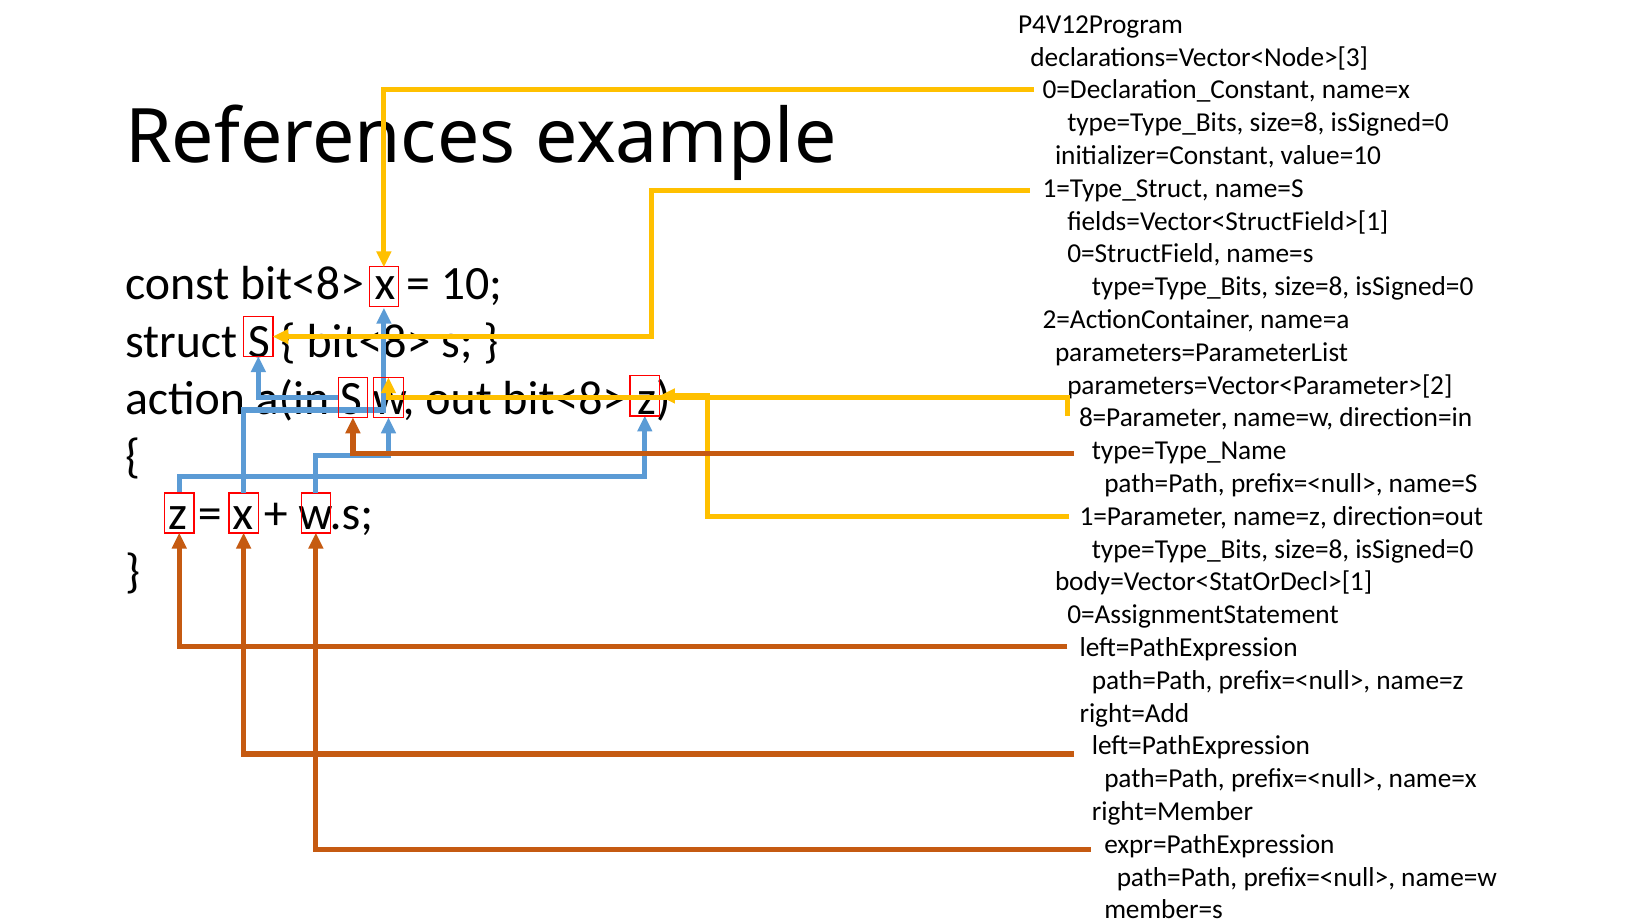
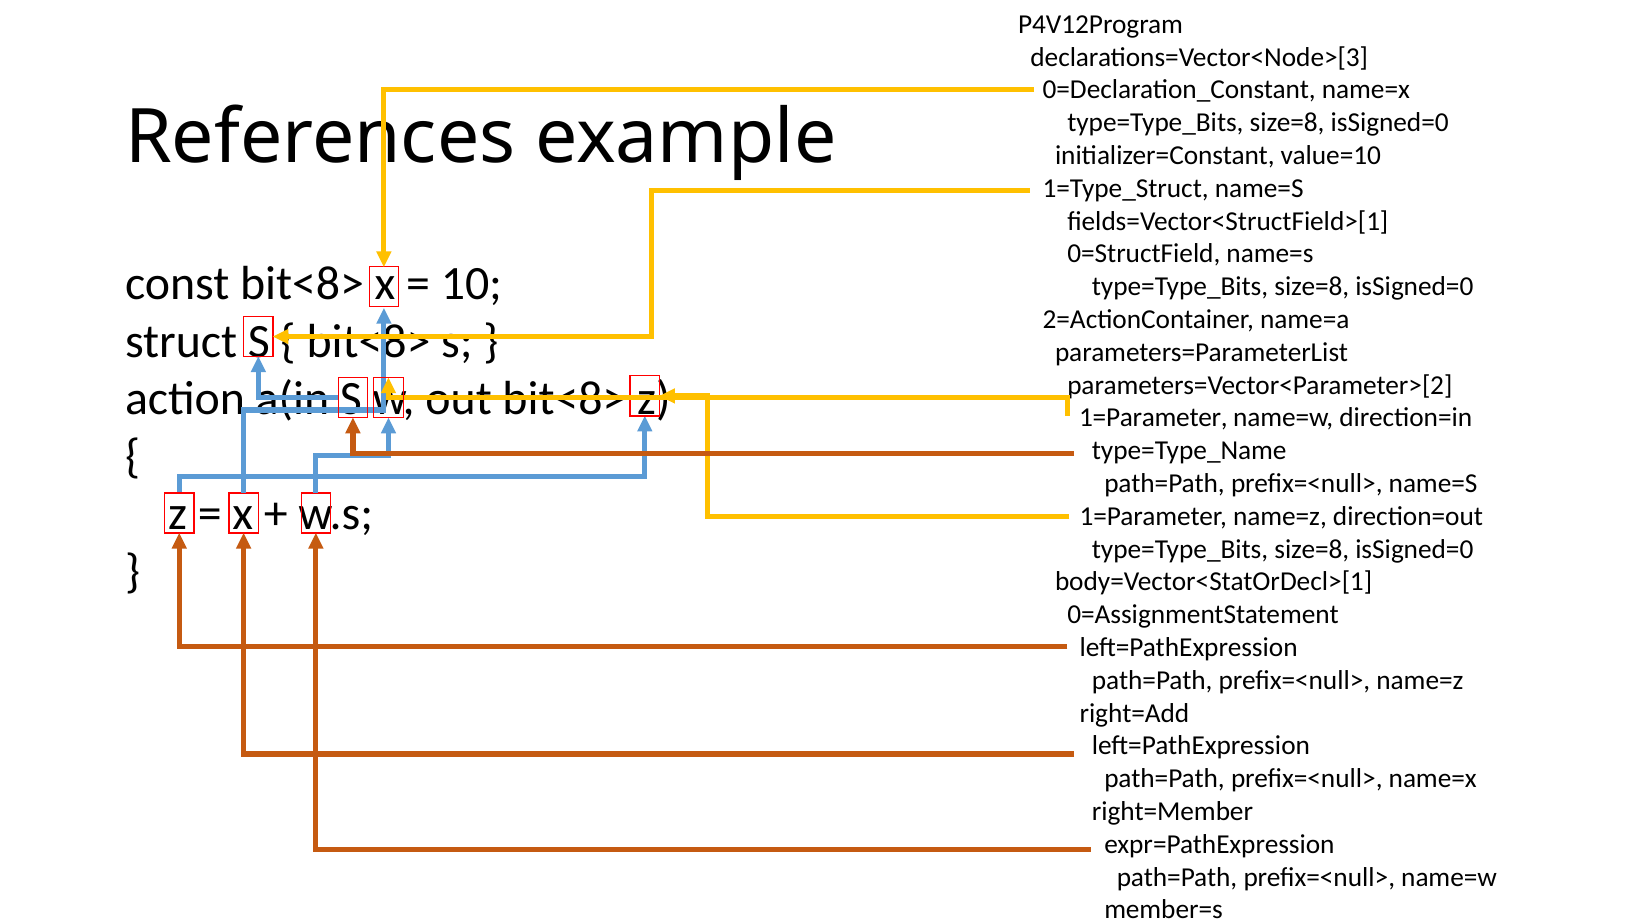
8=Parameter at (1153, 418): 8=Parameter -> 1=Parameter
